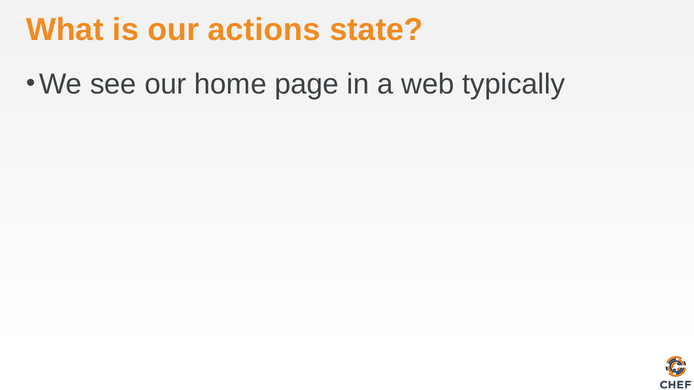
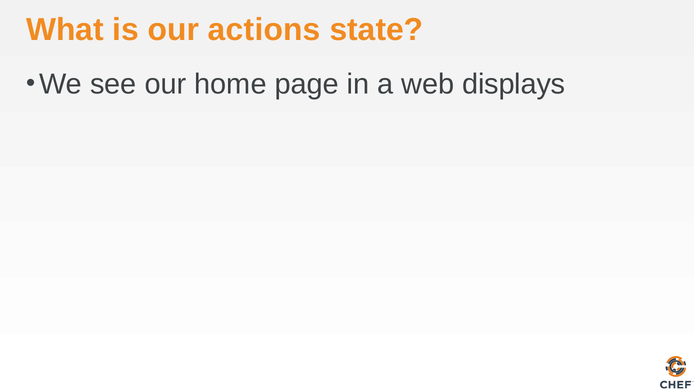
typically: typically -> displays
